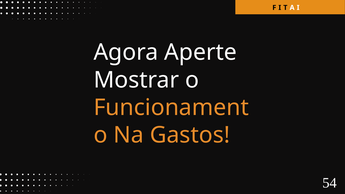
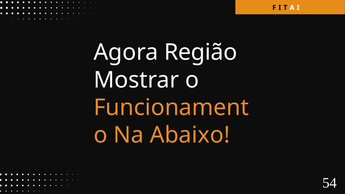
Aperte: Aperte -> Região
Gastos: Gastos -> Abaixo
